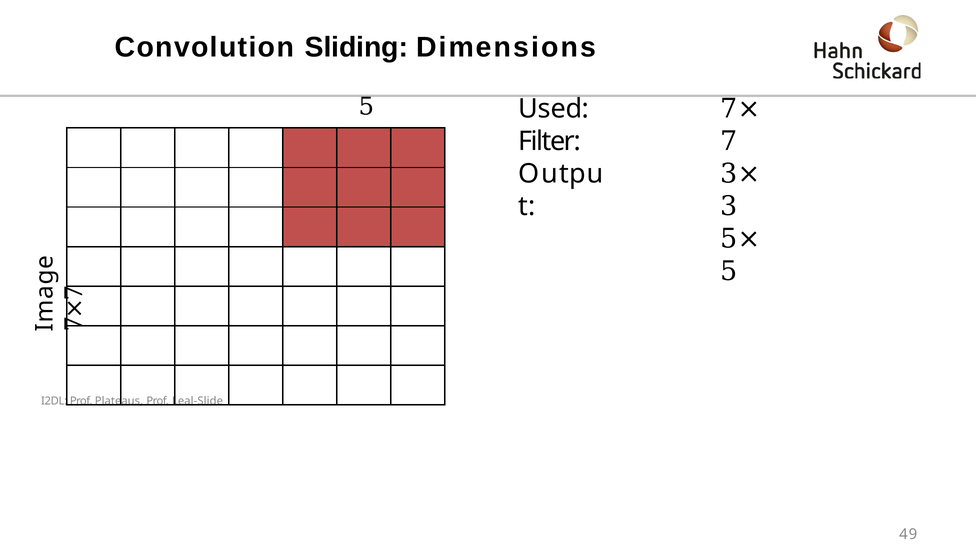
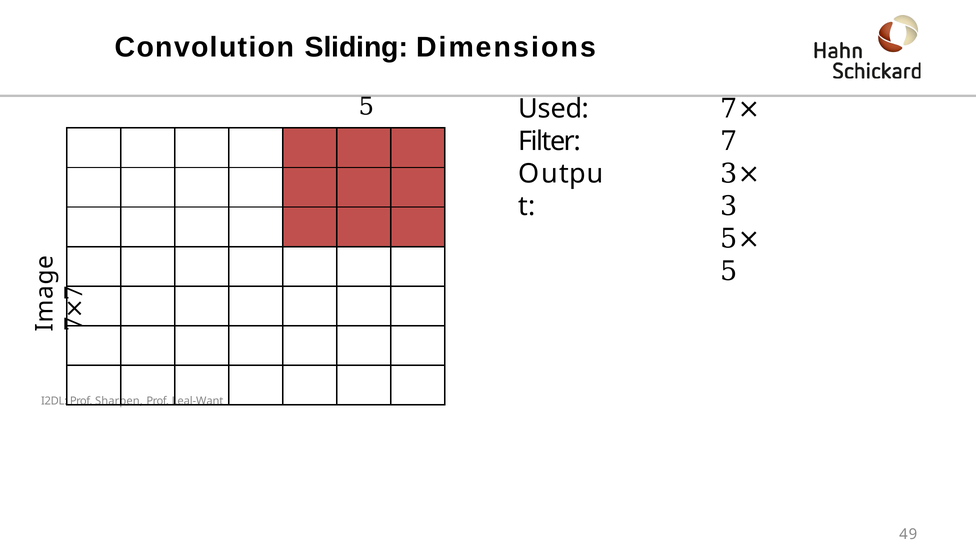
Plateaus: Plateaus -> Sharpen
Leal-Slide: Leal-Slide -> Leal-Want
